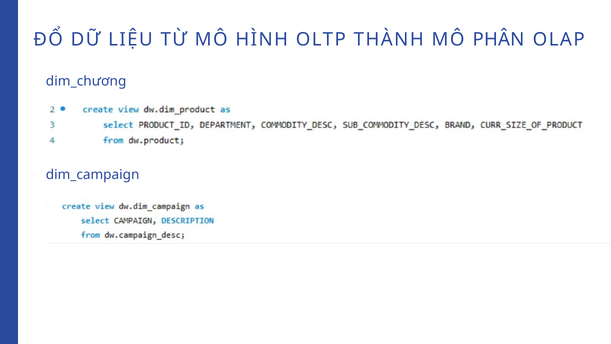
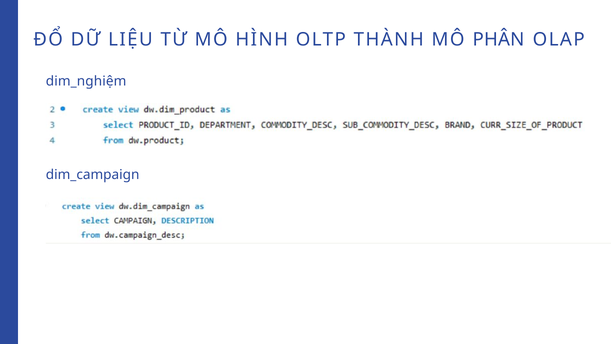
dim_chương: dim_chương -> dim_nghiệm
